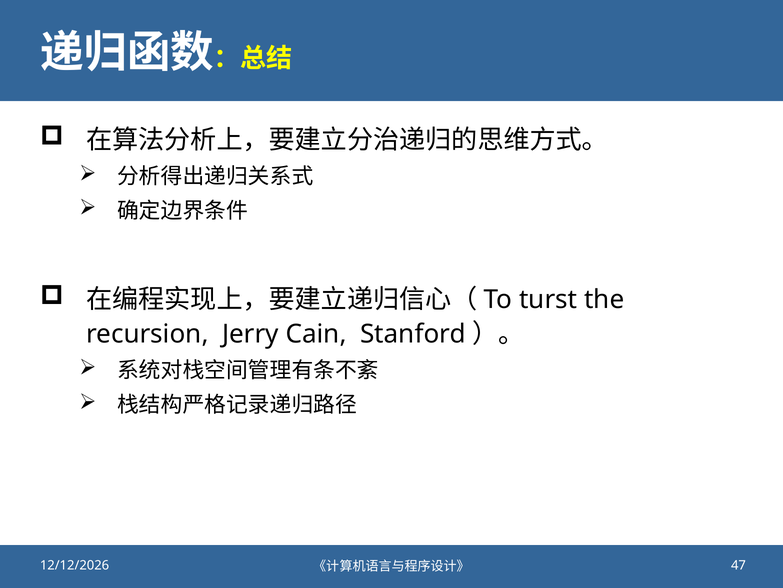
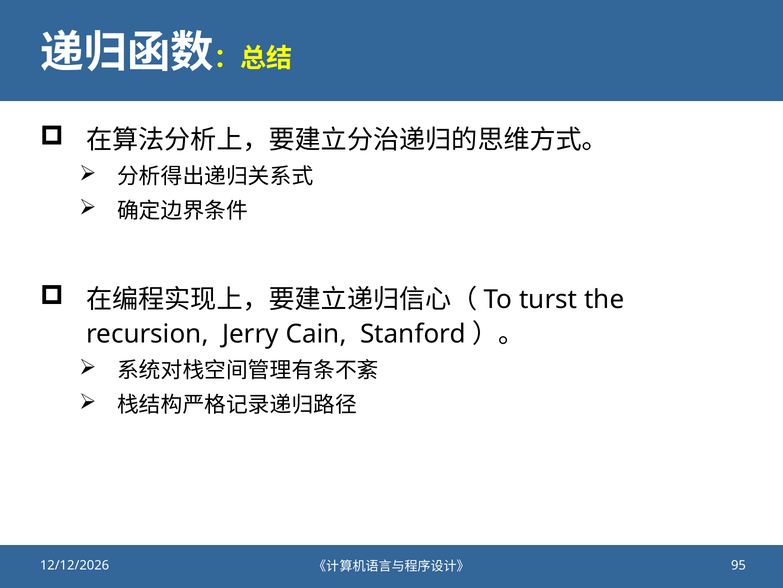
47: 47 -> 95
